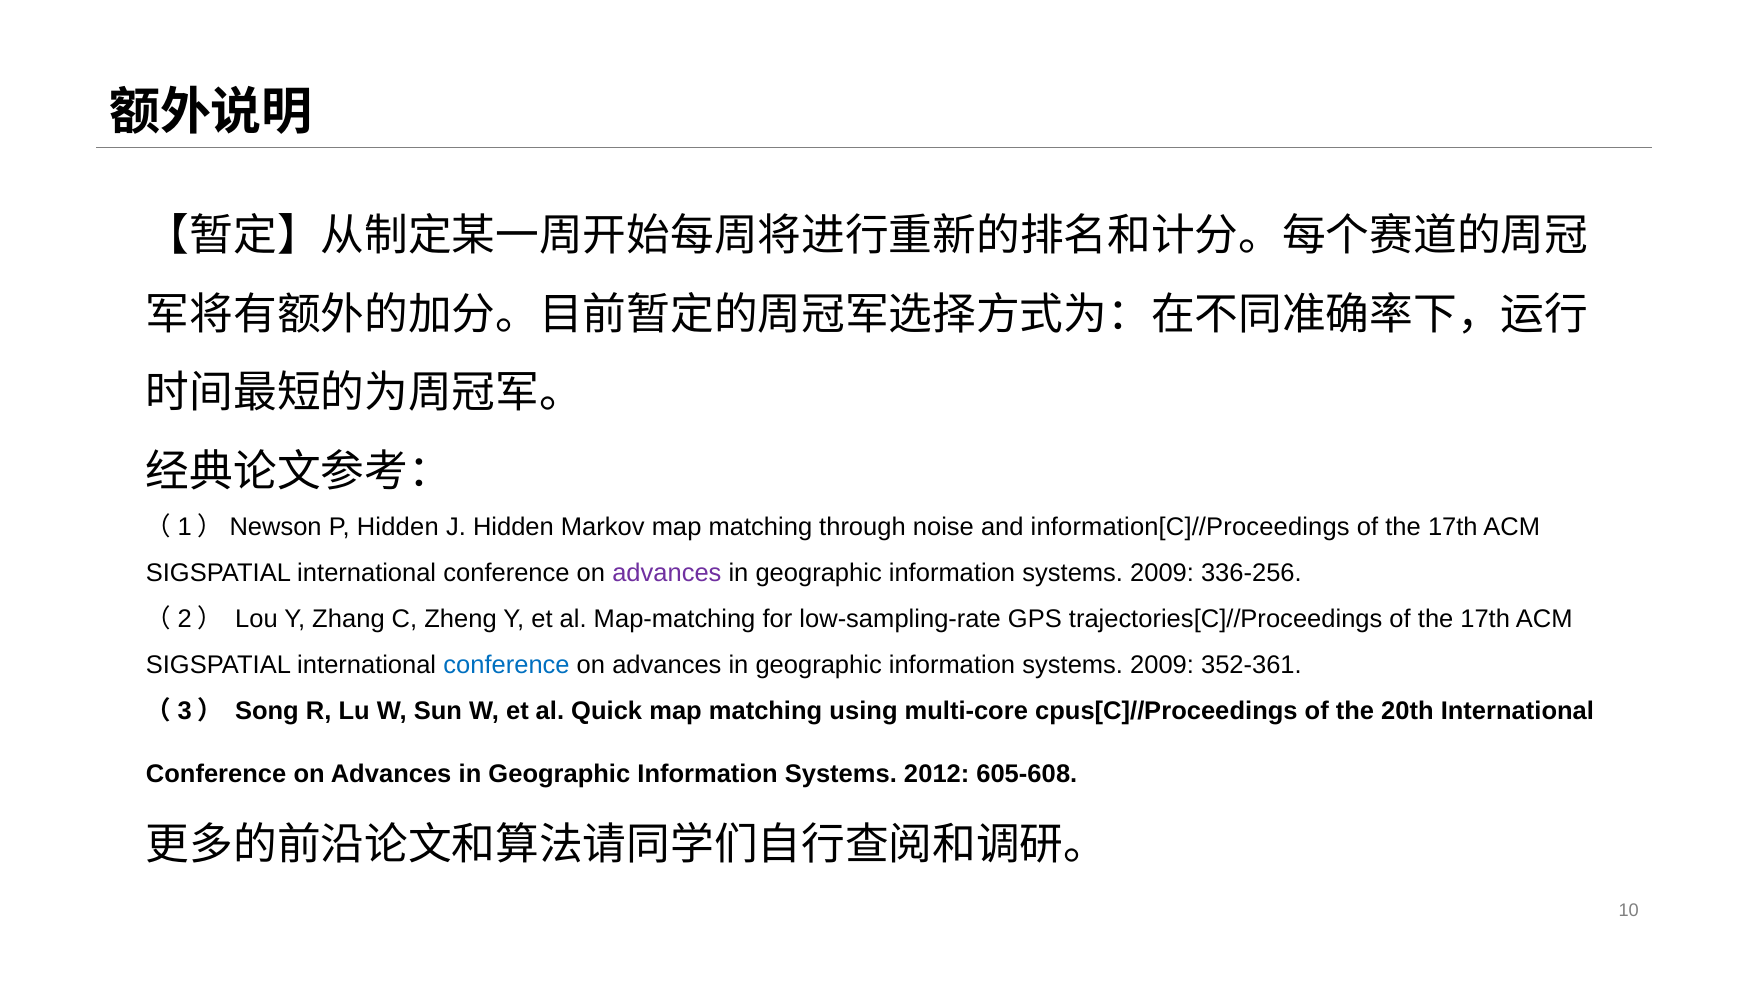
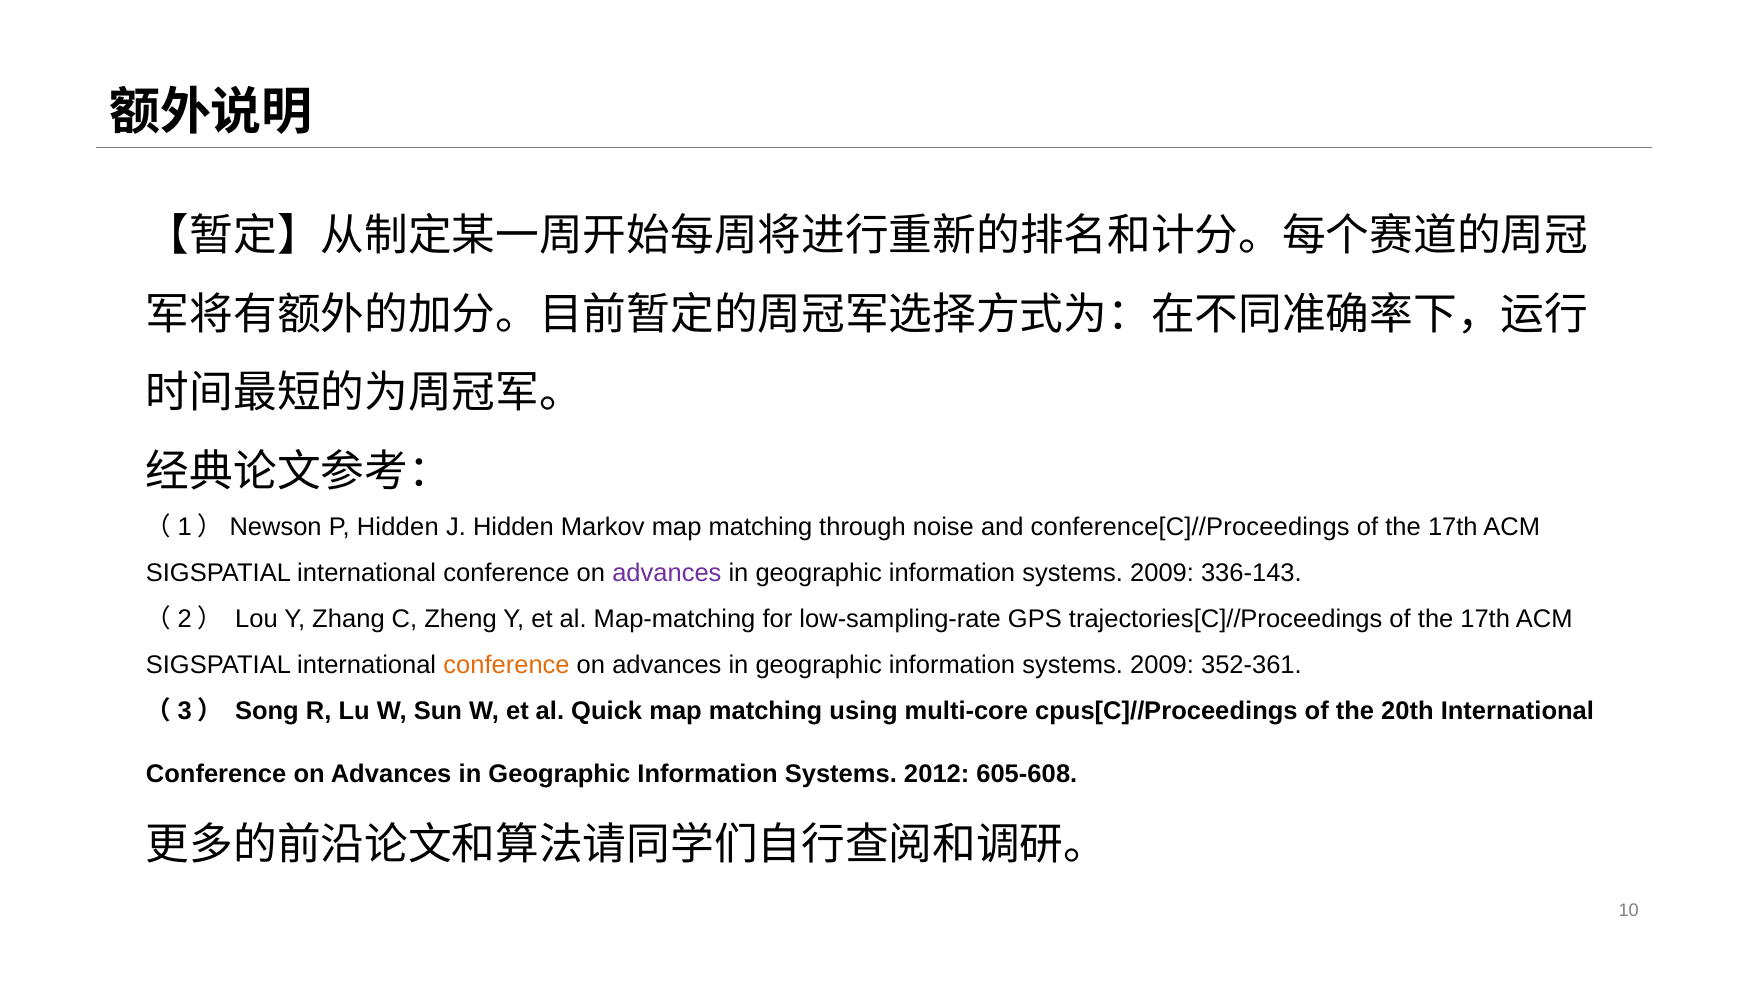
information[C]//Proceedings: information[C]//Proceedings -> conference[C]//Proceedings
336-256: 336-256 -> 336-143
conference at (506, 665) colour: blue -> orange
